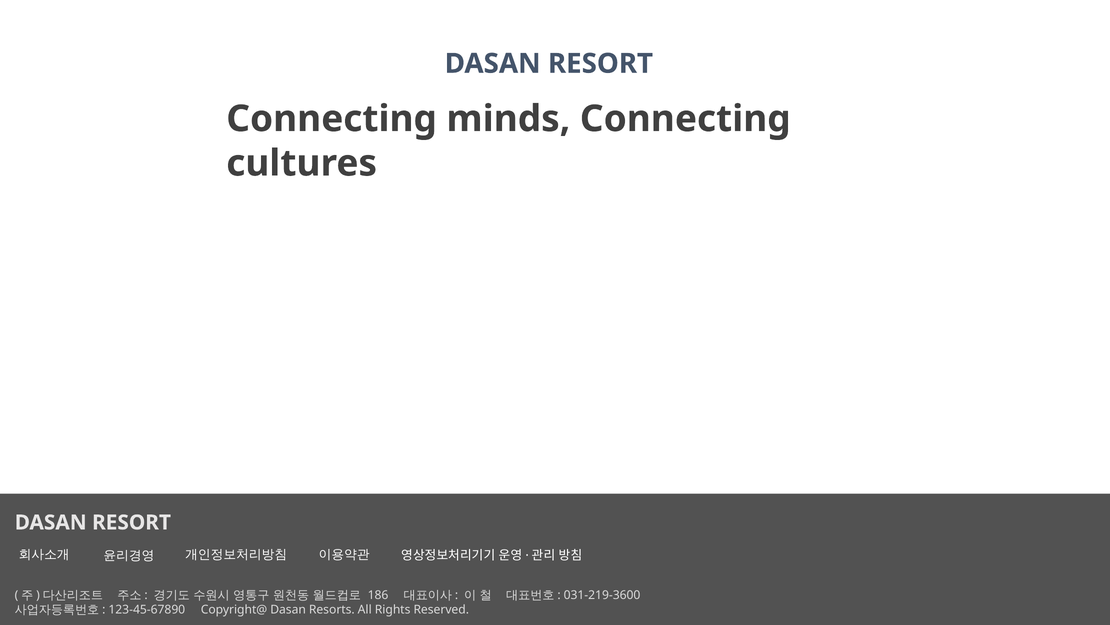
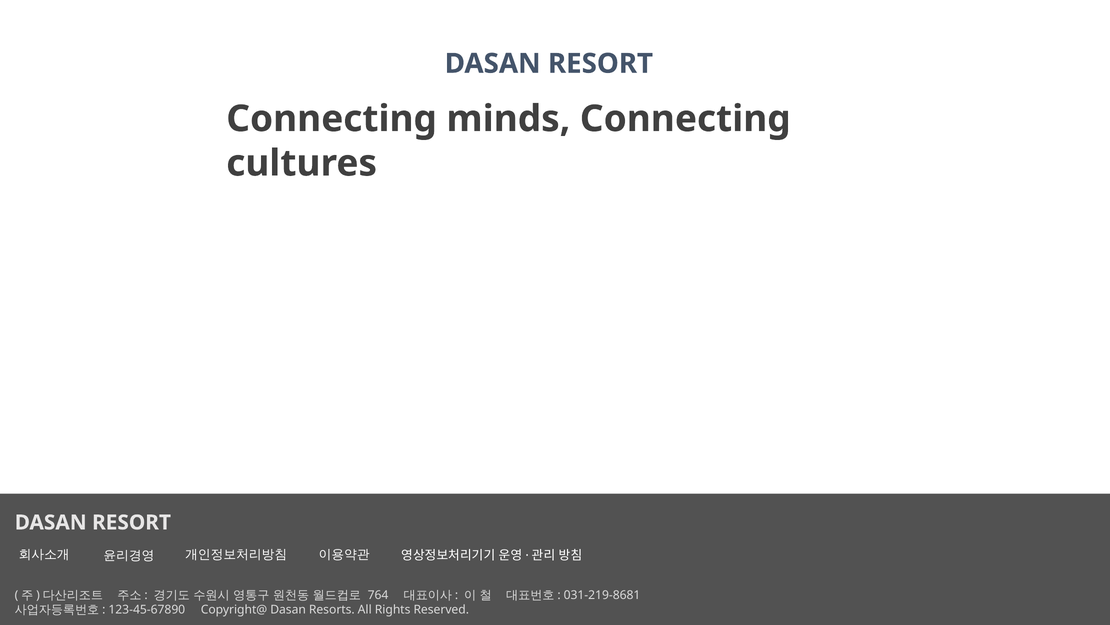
186: 186 -> 764
031-219-3600: 031-219-3600 -> 031-219-8681
